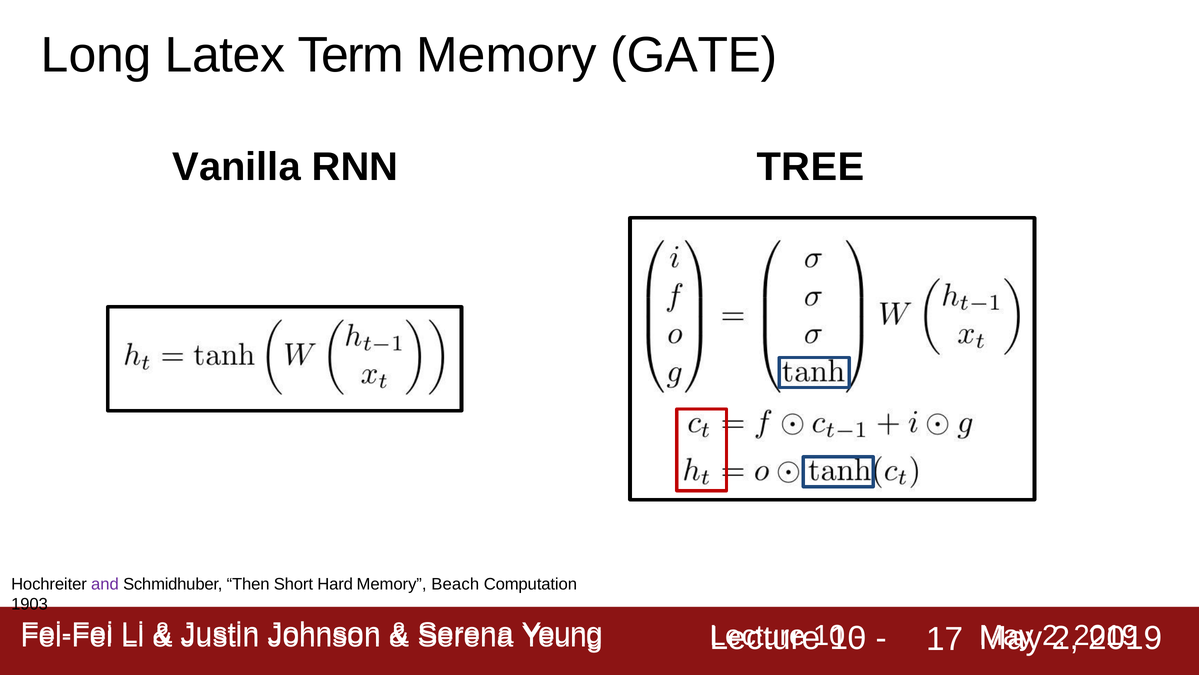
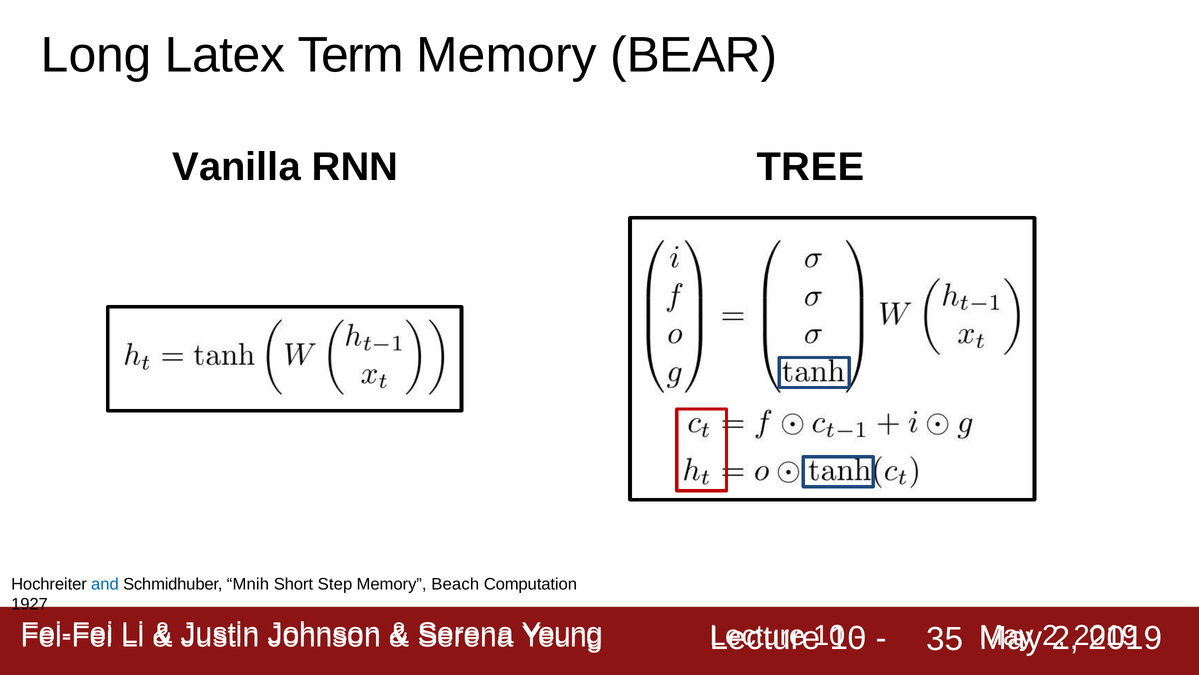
GATE: GATE -> BEAR
and colour: purple -> blue
Then: Then -> Mnih
Hard: Hard -> Step
1903: 1903 -> 1927
17: 17 -> 35
